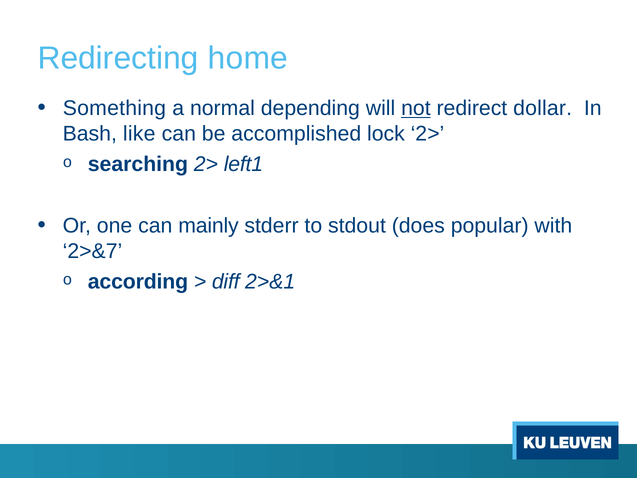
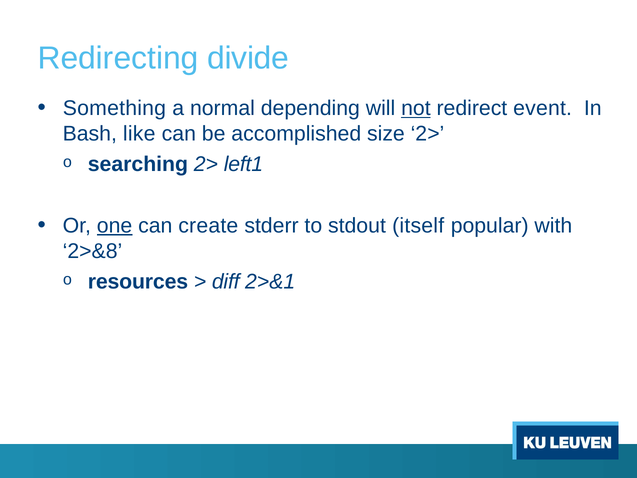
home: home -> divide
dollar: dollar -> event
lock: lock -> size
one underline: none -> present
mainly: mainly -> create
does: does -> itself
2>&7: 2>&7 -> 2>&8
according: according -> resources
